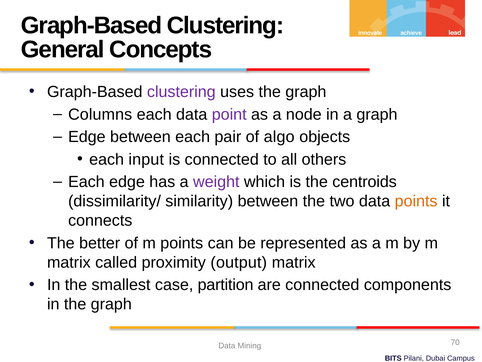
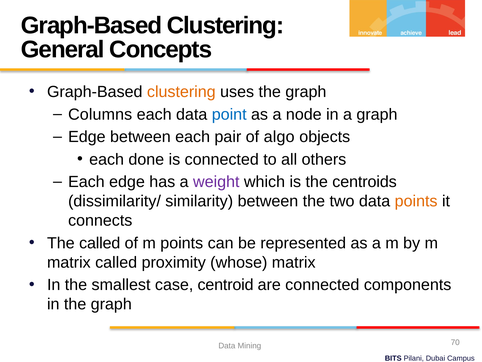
clustering at (181, 92) colour: purple -> orange
point colour: purple -> blue
input: input -> done
The better: better -> called
output: output -> whose
partition: partition -> centroid
